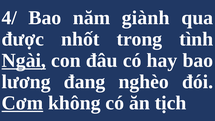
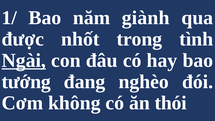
4/: 4/ -> 1/
lương: lương -> tướng
Cơm underline: present -> none
tịch: tịch -> thói
